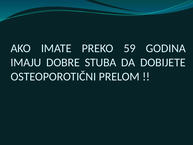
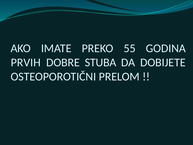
59: 59 -> 55
IMAJU: IMAJU -> PRVIH
